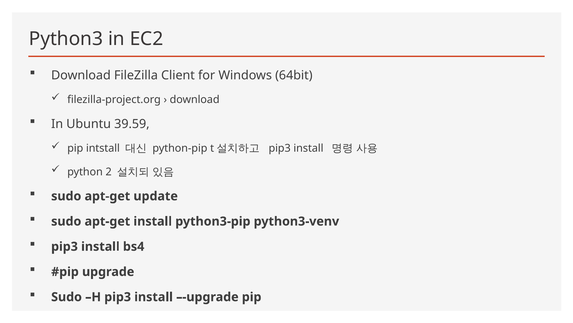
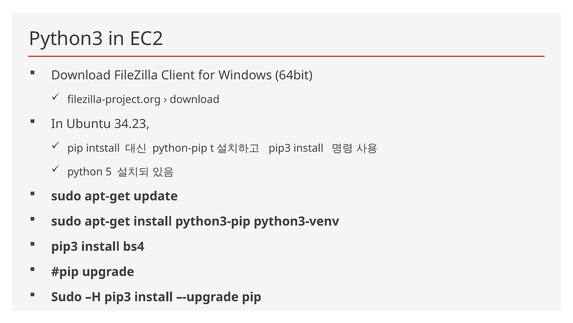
39.59: 39.59 -> 34.23
2: 2 -> 5
